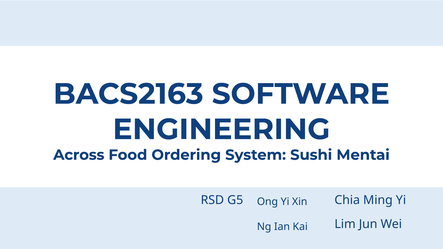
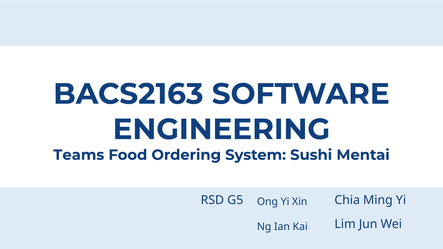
Across: Across -> Teams
